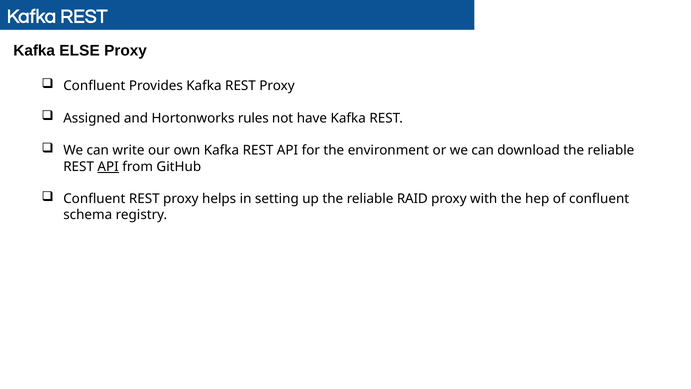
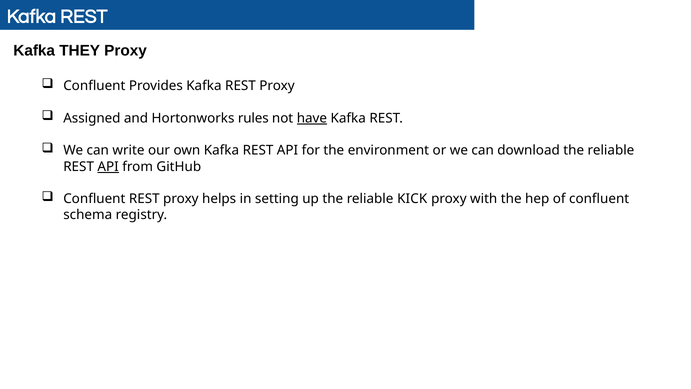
ELSE: ELSE -> THEY
have underline: none -> present
RAID: RAID -> KICK
